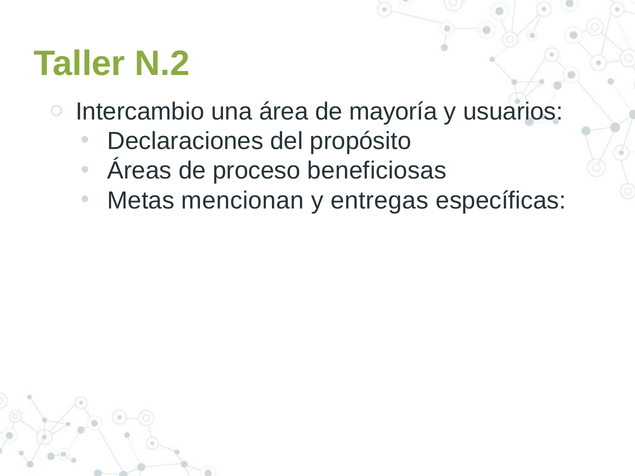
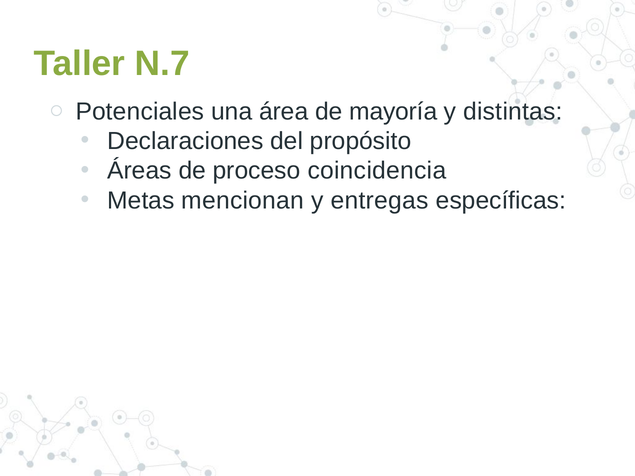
N.2: N.2 -> N.7
Intercambio: Intercambio -> Potenciales
usuarios: usuarios -> distintas
beneficiosas: beneficiosas -> coincidencia
